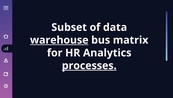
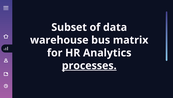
warehouse underline: present -> none
